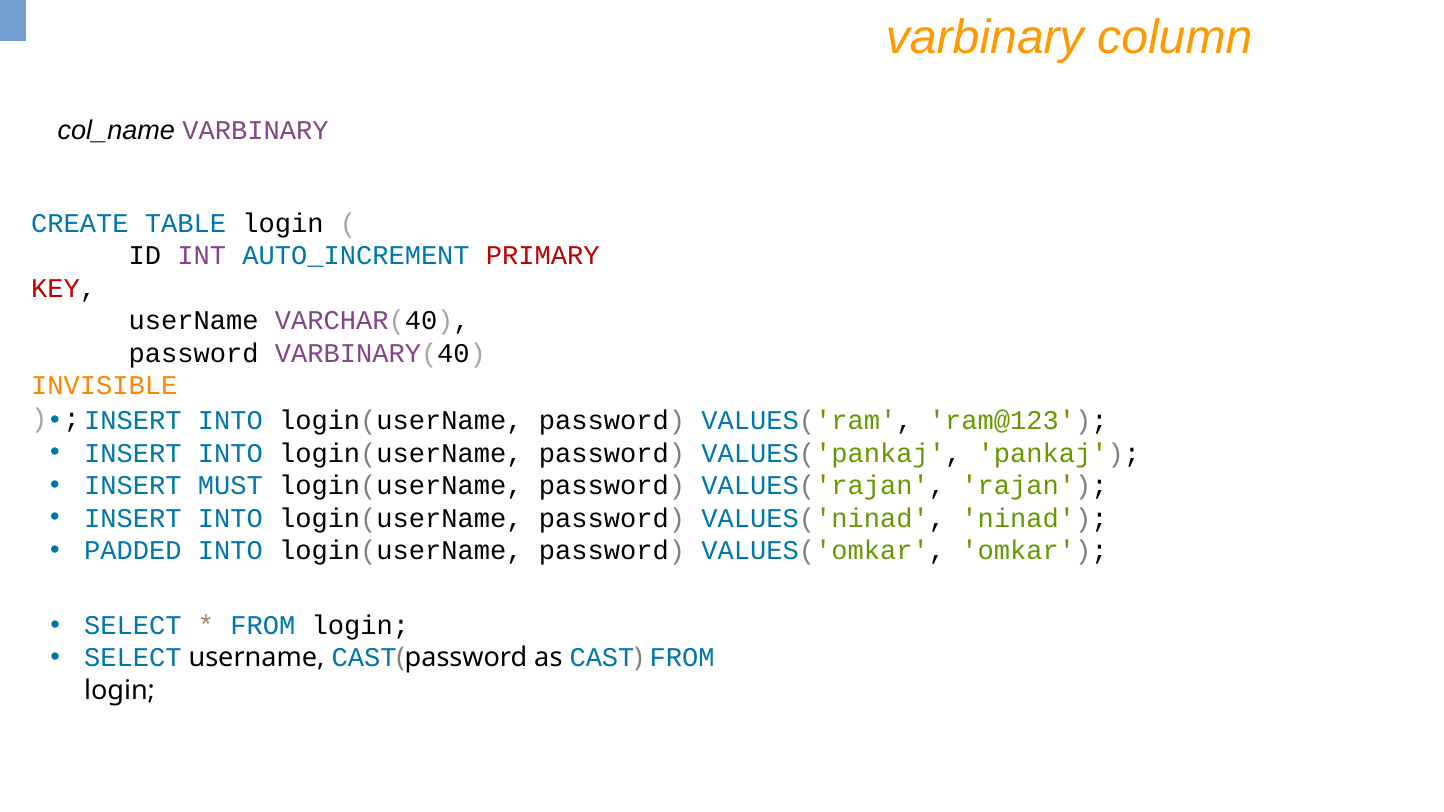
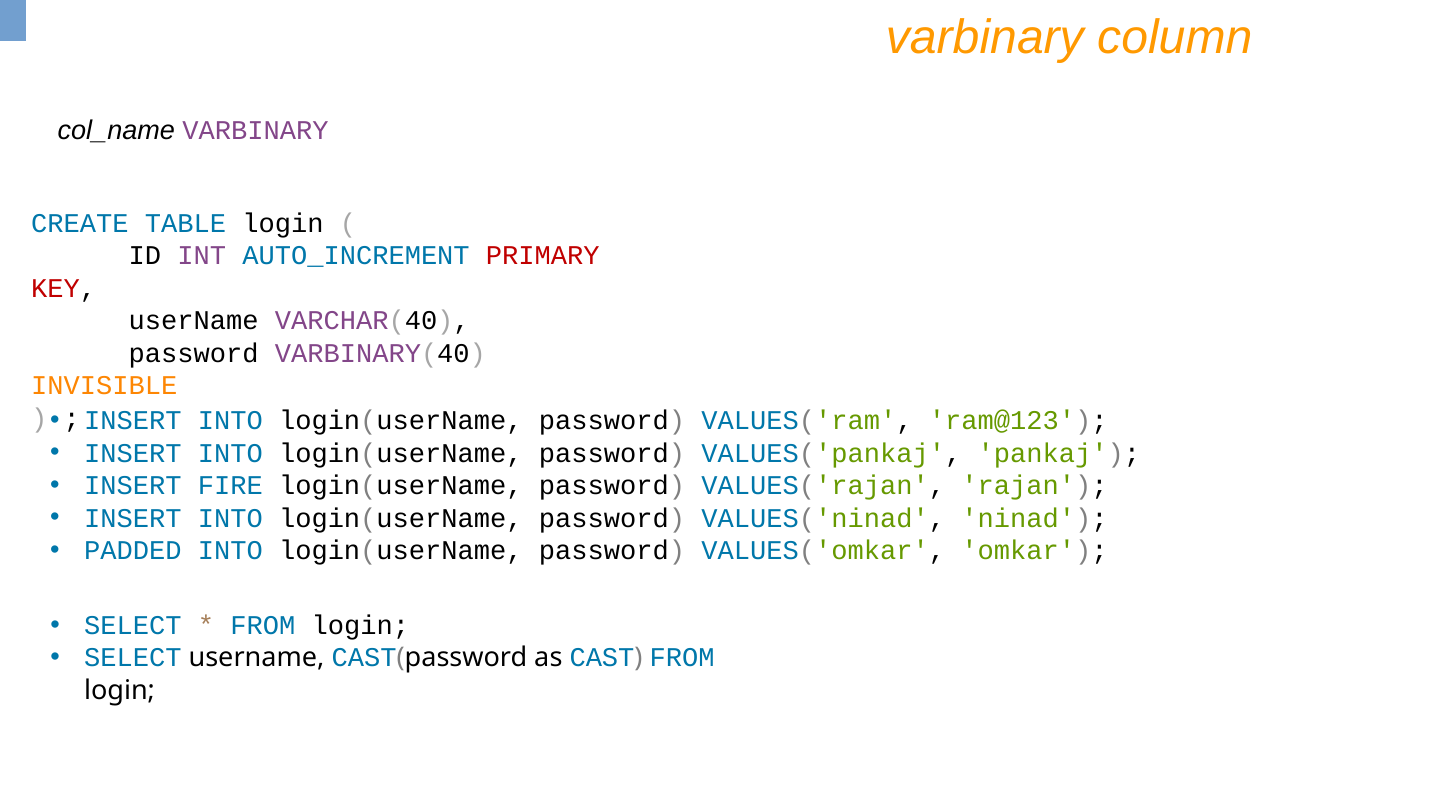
MUST: MUST -> FIRE
